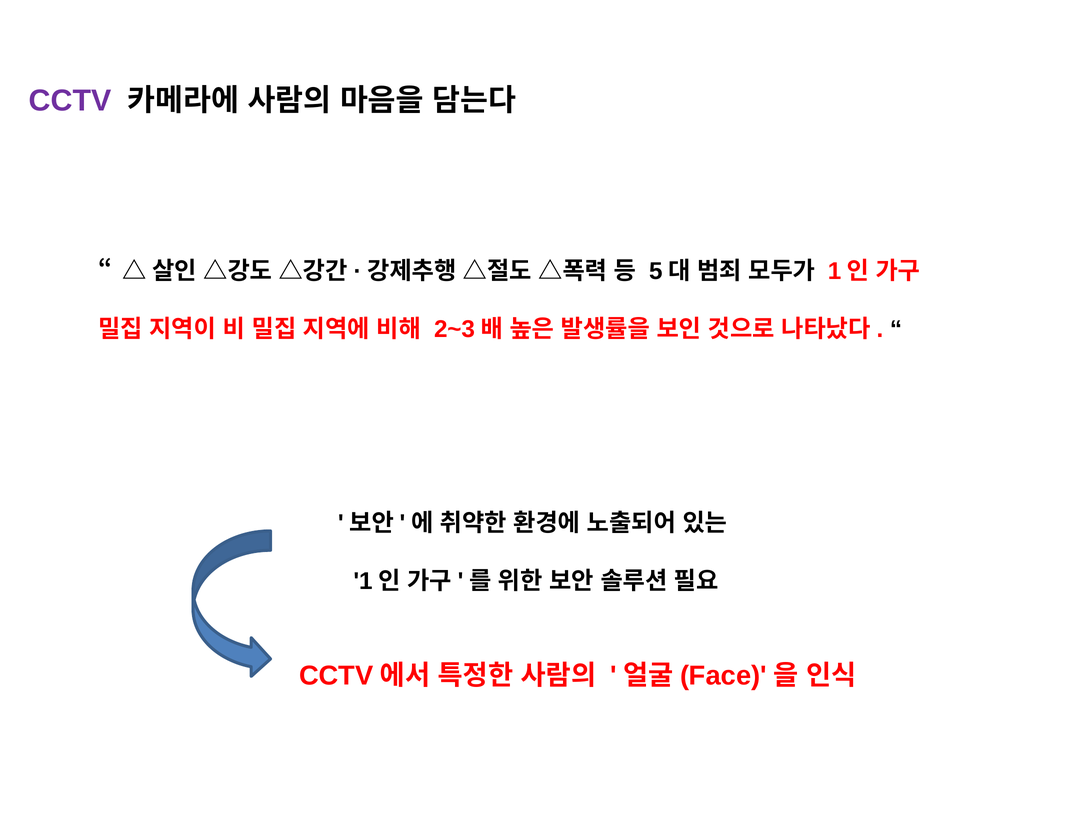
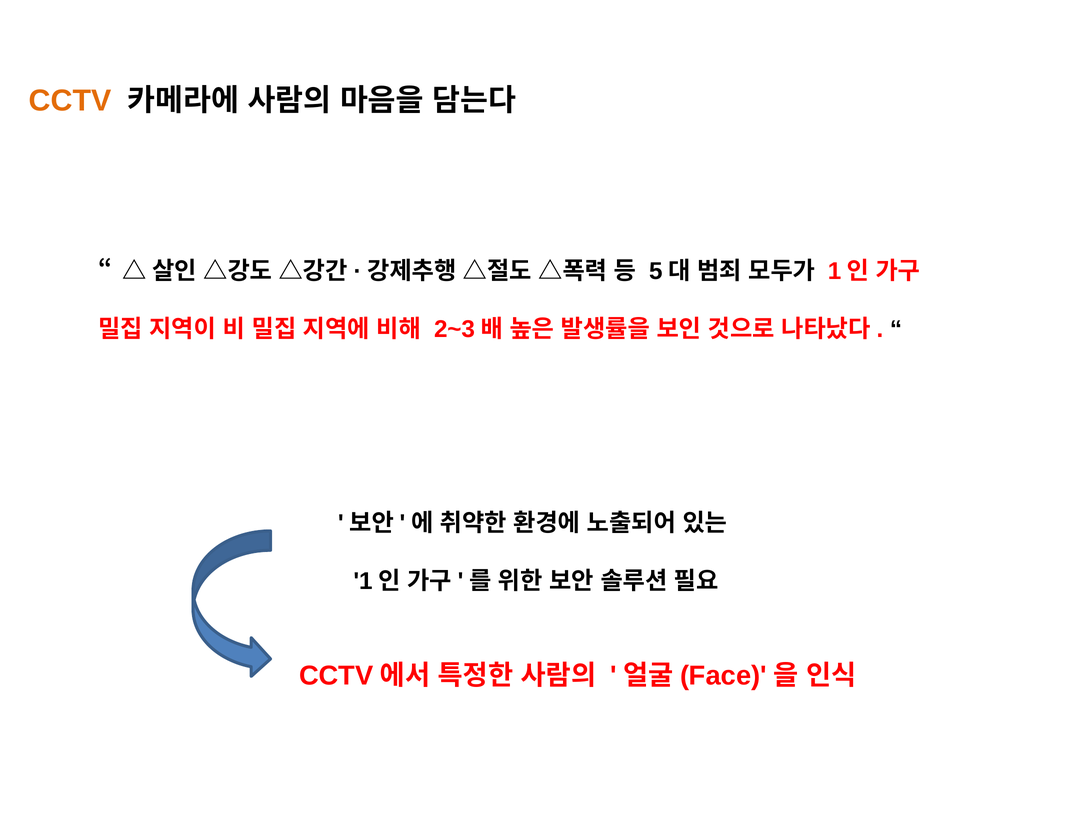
CCTV colour: purple -> orange
